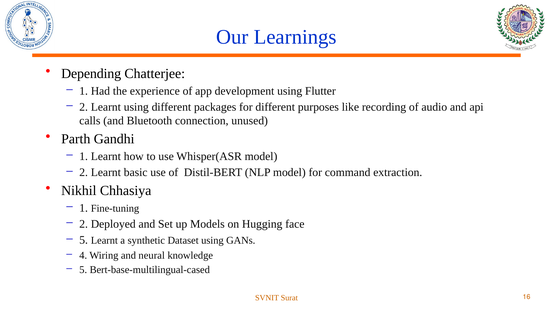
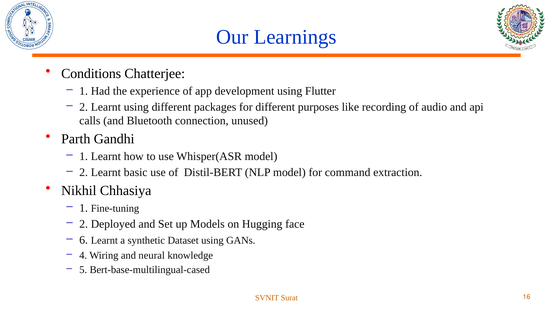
Depending: Depending -> Conditions
5 at (84, 240): 5 -> 6
